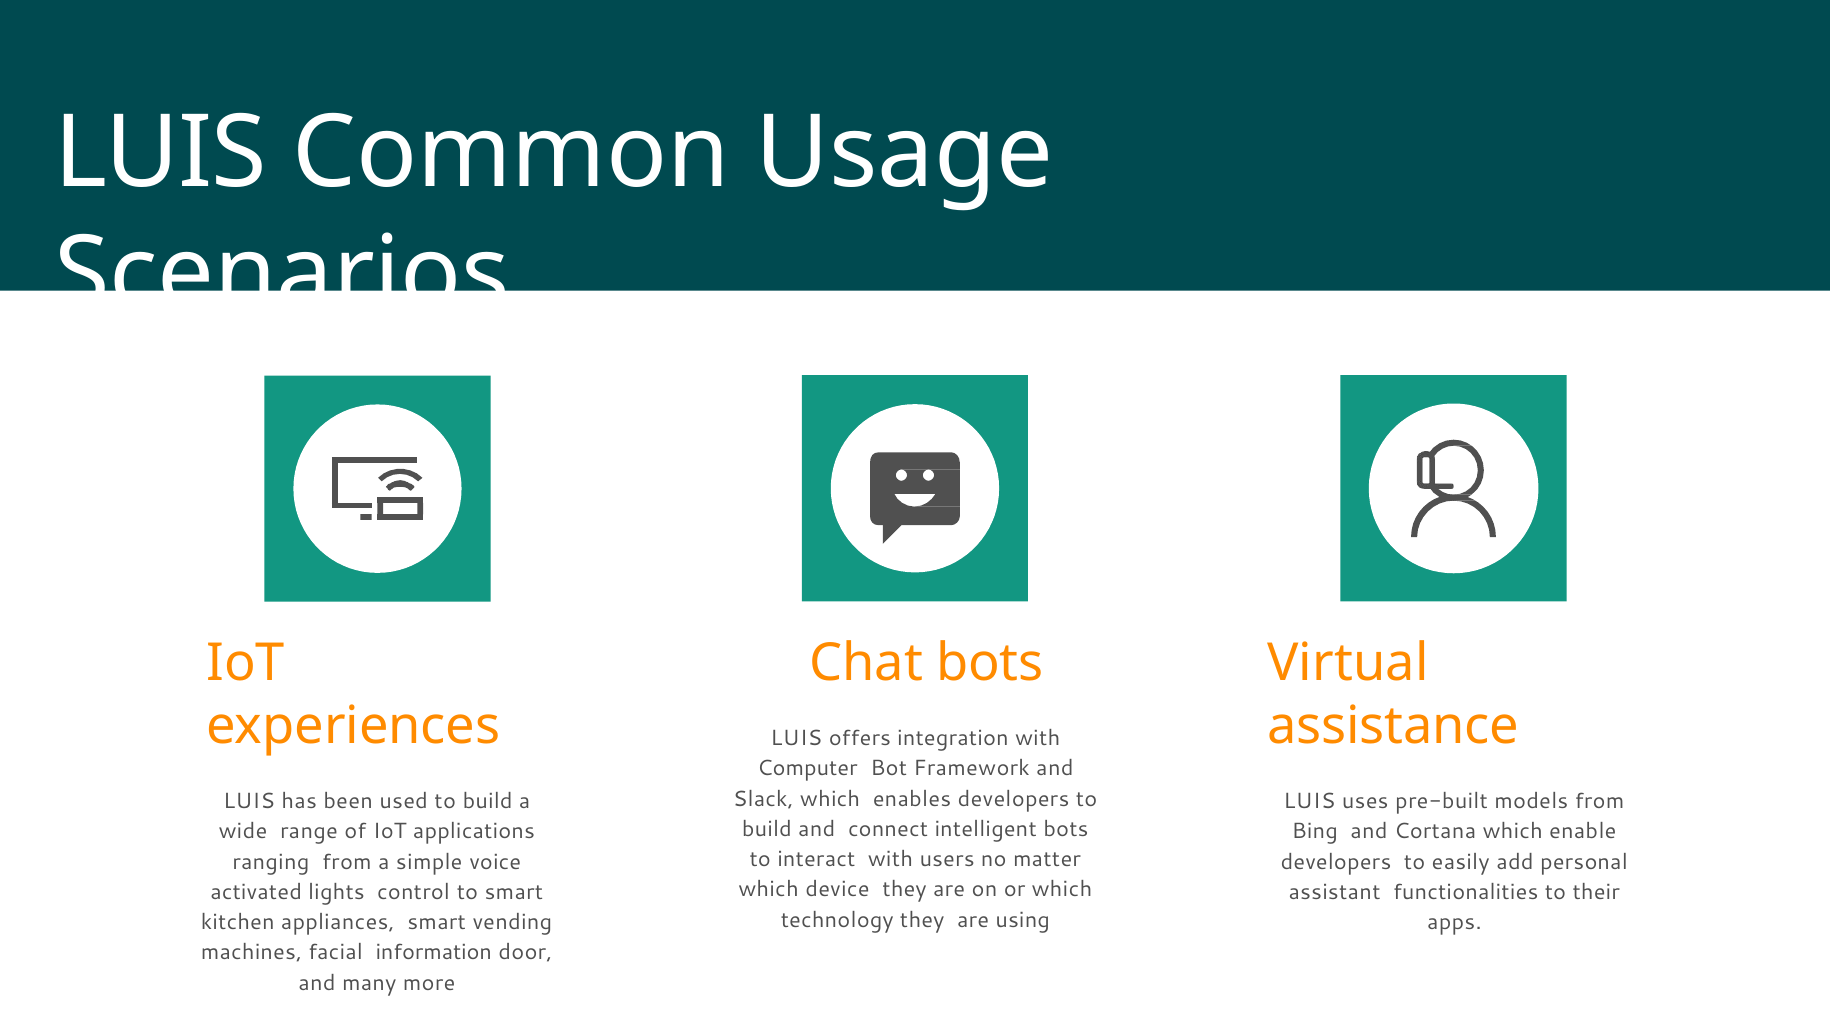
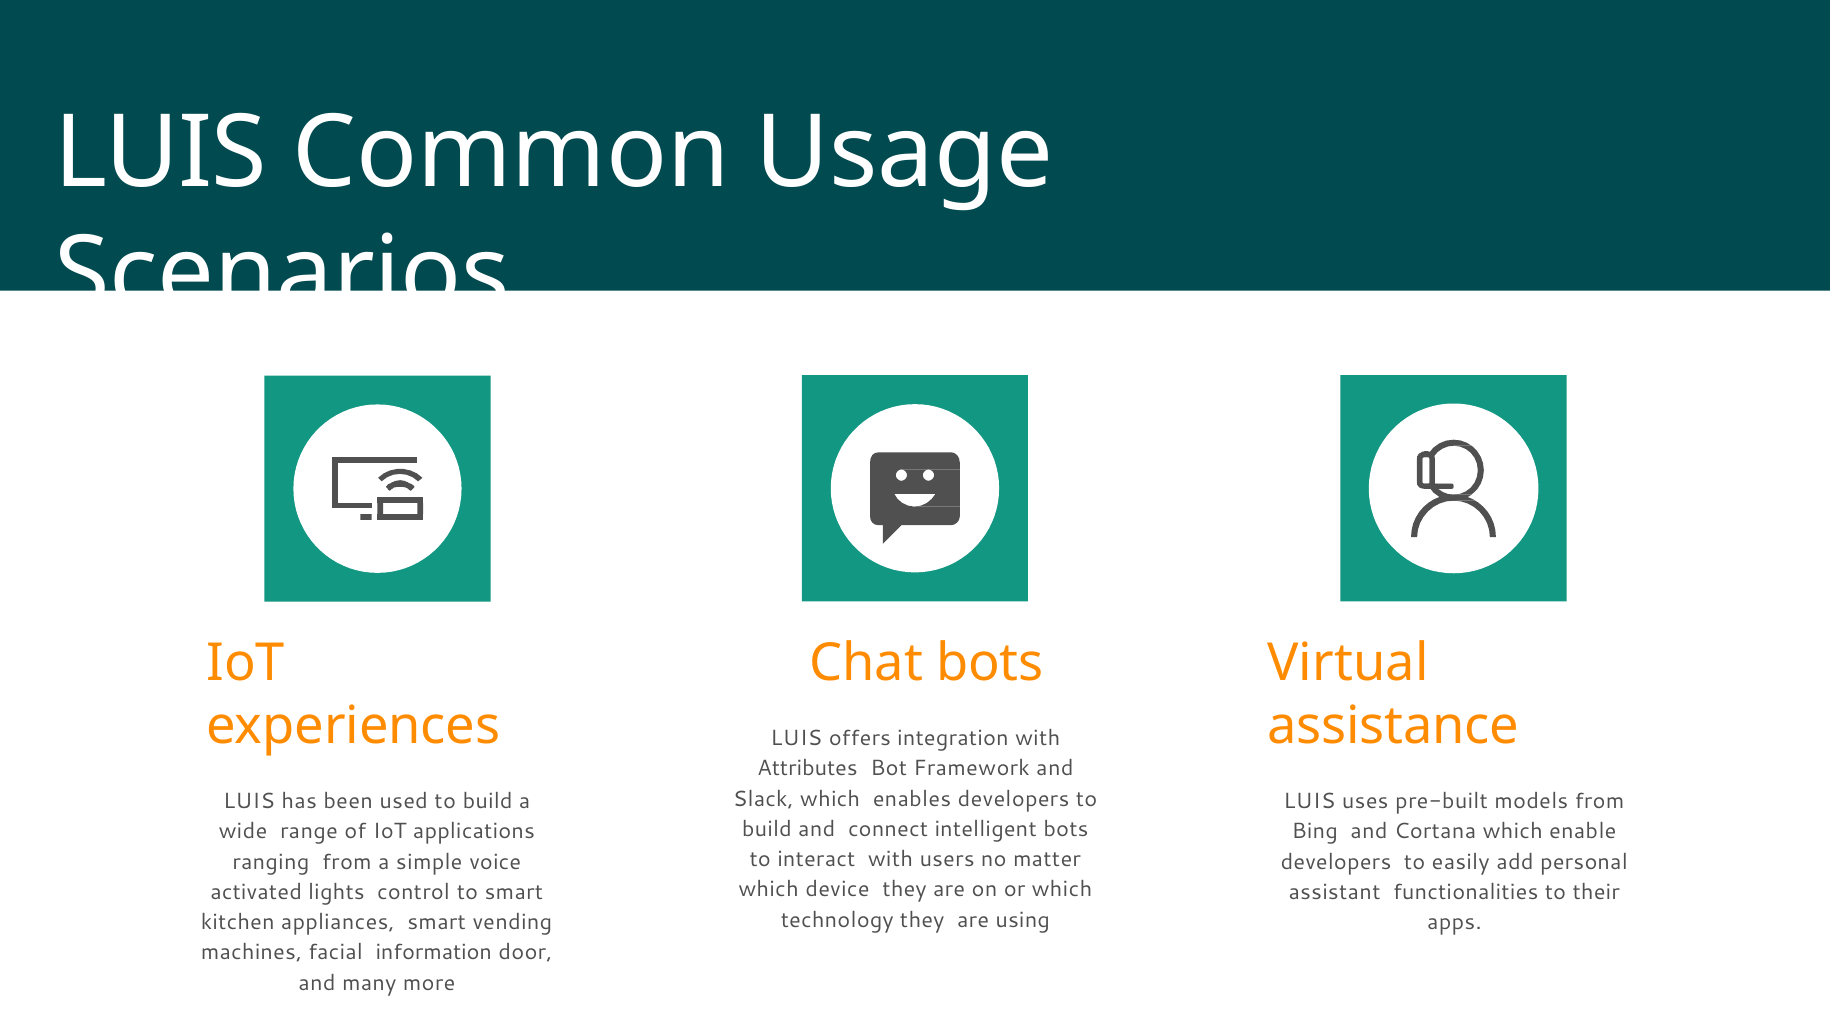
Computer: Computer -> Attributes
